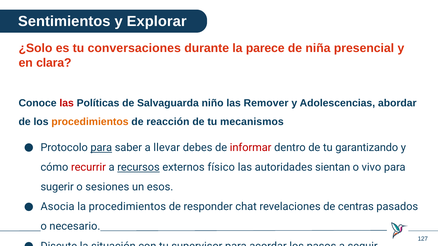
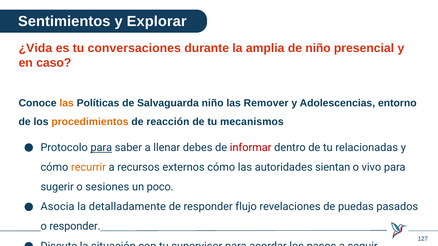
¿Solo: ¿Solo -> ¿Vida
parece: parece -> amplia
de niña: niña -> niño
clara: clara -> caso
las at (67, 103) colour: red -> orange
abordar: abordar -> entorno
llevar: llevar -> llenar
garantizando: garantizando -> relacionadas
recurrir colour: red -> orange
recursos underline: present -> none
externos físico: físico -> cómo
esos: esos -> poco
la procedimientos: procedimientos -> detalladamente
chat: chat -> flujo
centras: centras -> puedas
o necesario: necesario -> responder
